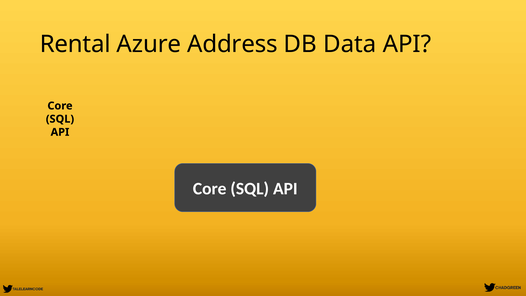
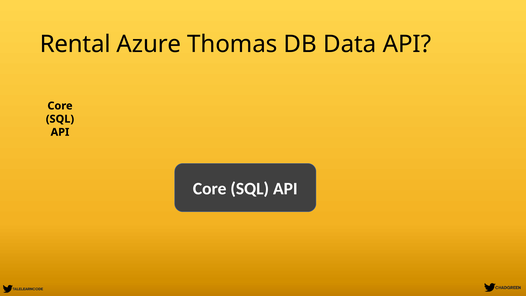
Address: Address -> Thomas
